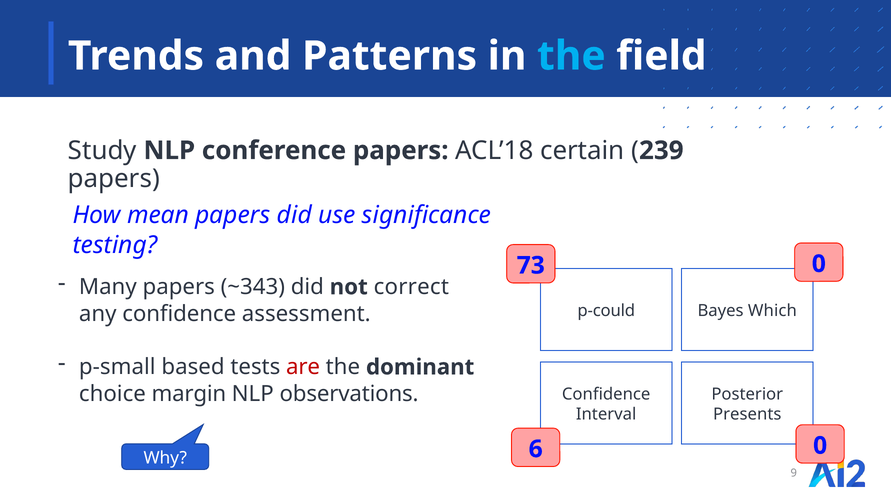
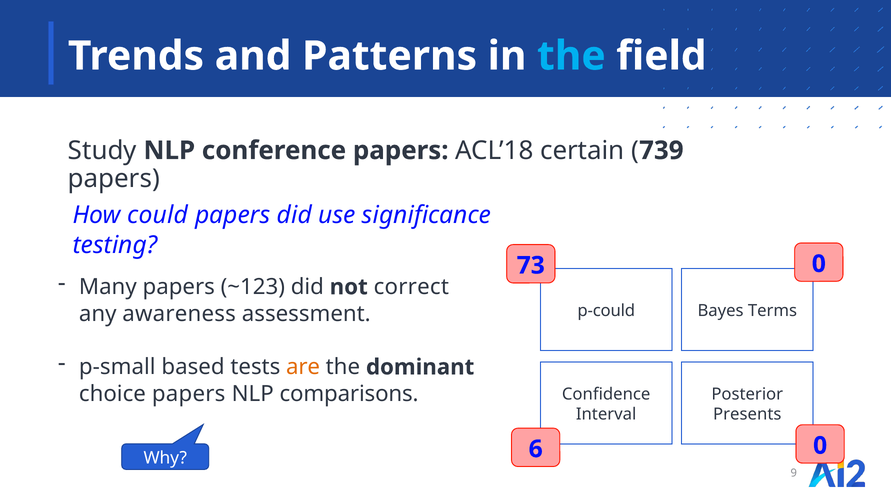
239: 239 -> 739
mean: mean -> could
~343: ~343 -> ~123
Which: Which -> Terms
any confidence: confidence -> awareness
are colour: red -> orange
choice margin: margin -> papers
observations: observations -> comparisons
